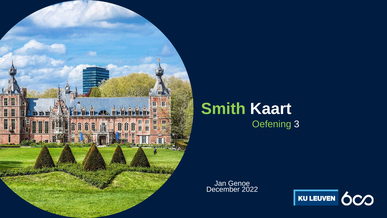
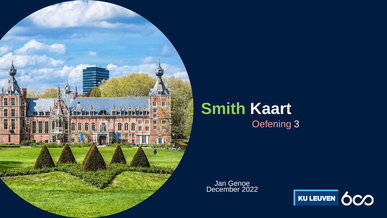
Oefening colour: light green -> pink
